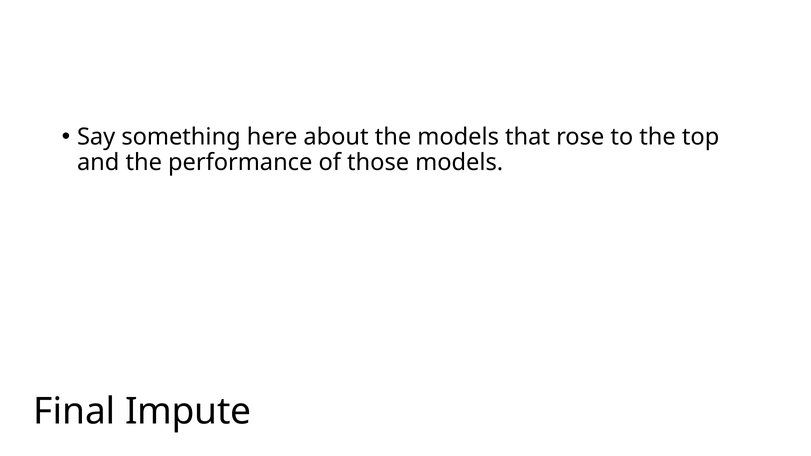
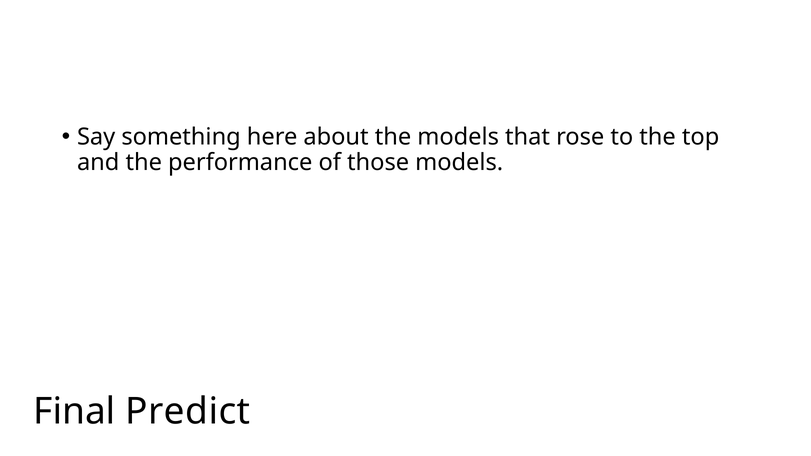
Impute: Impute -> Predict
